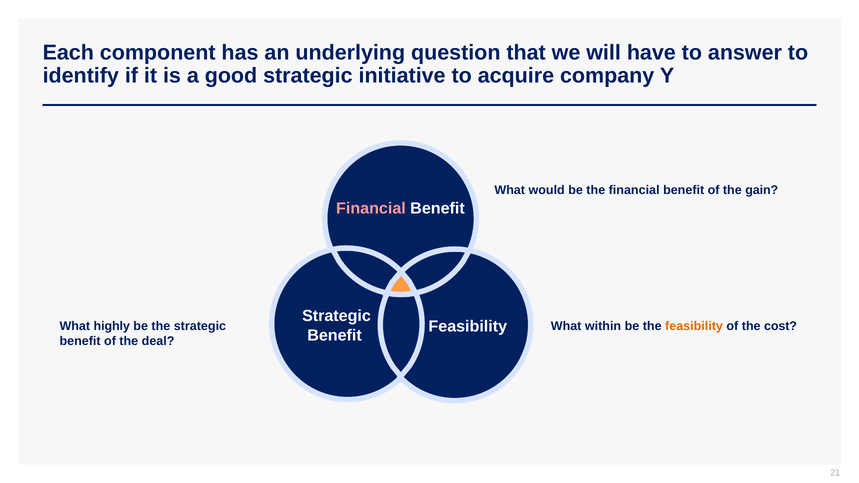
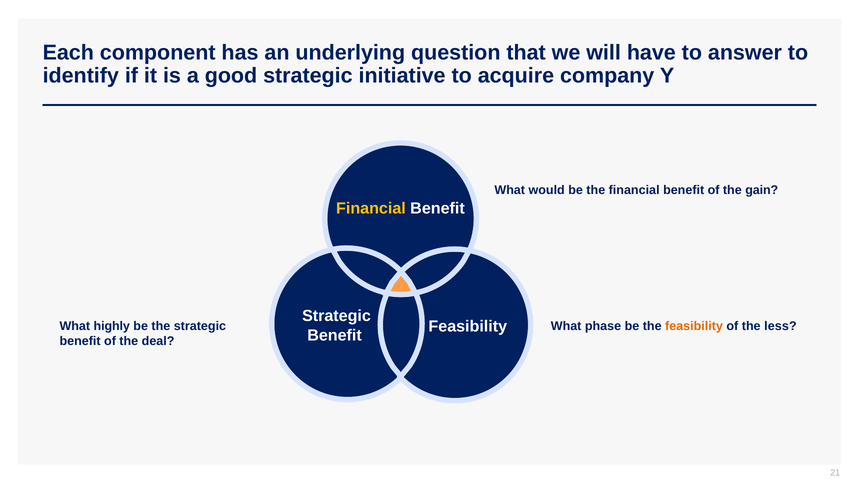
Financial at (371, 208) colour: pink -> yellow
within: within -> phase
cost: cost -> less
